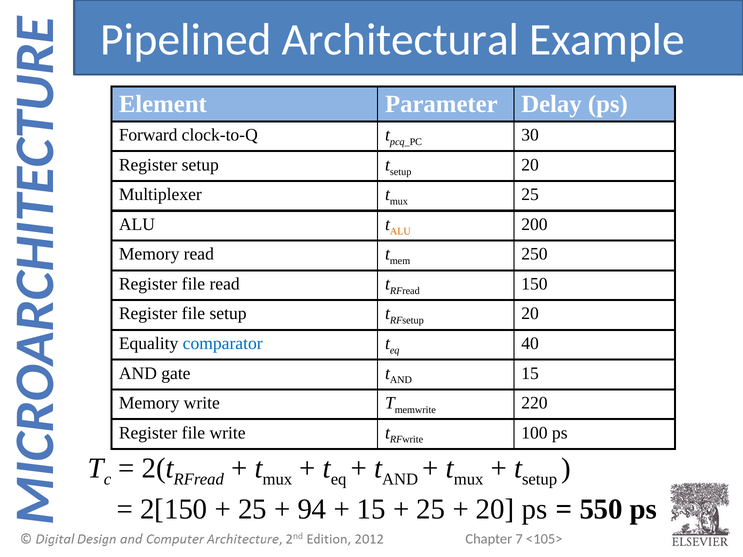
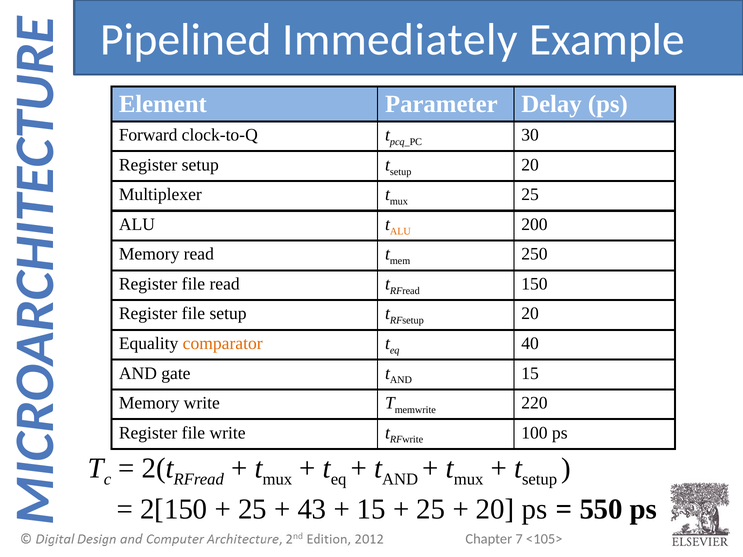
Architectural: Architectural -> Immediately
comparator colour: blue -> orange
94: 94 -> 43
